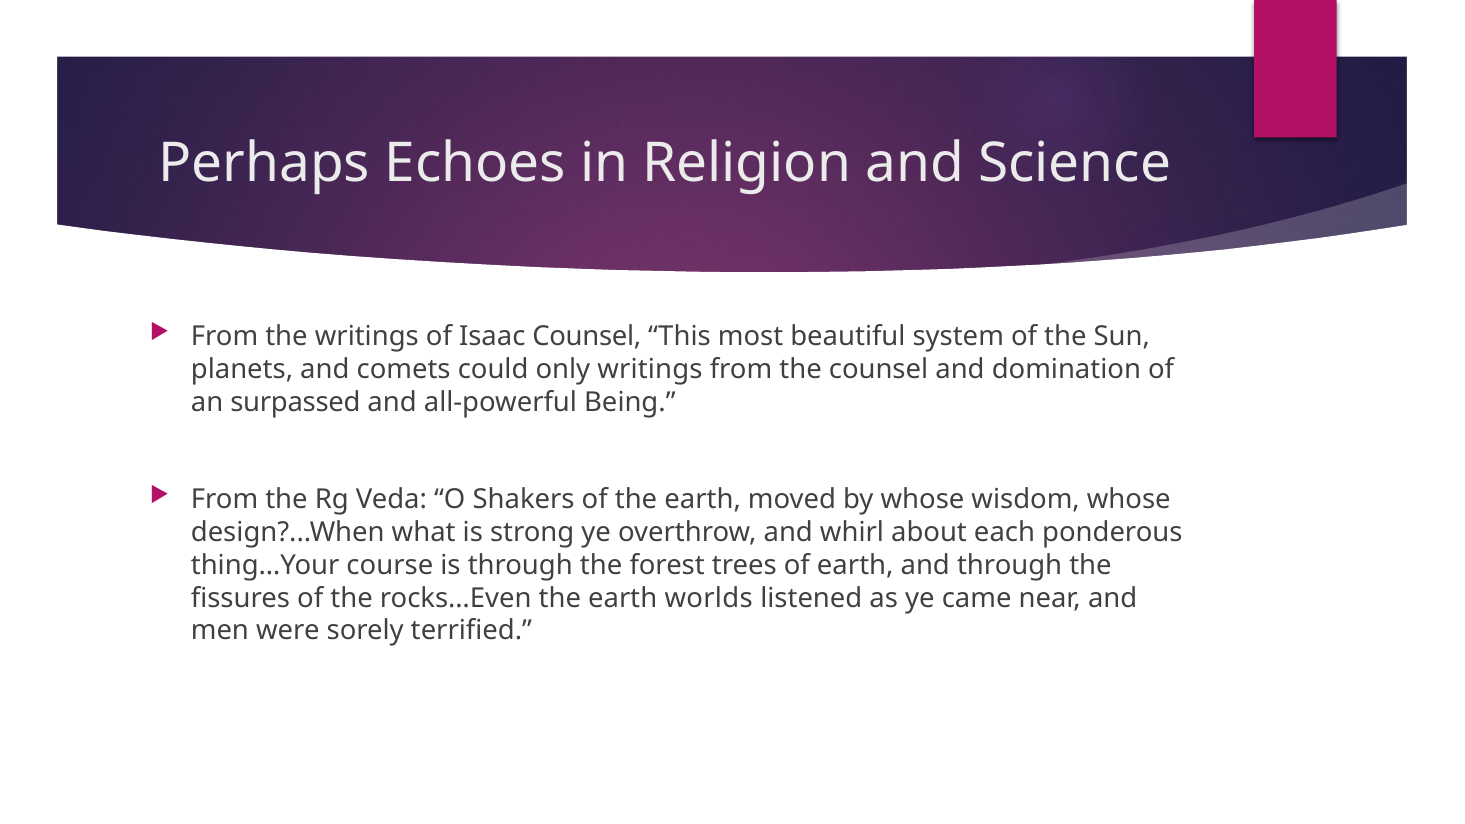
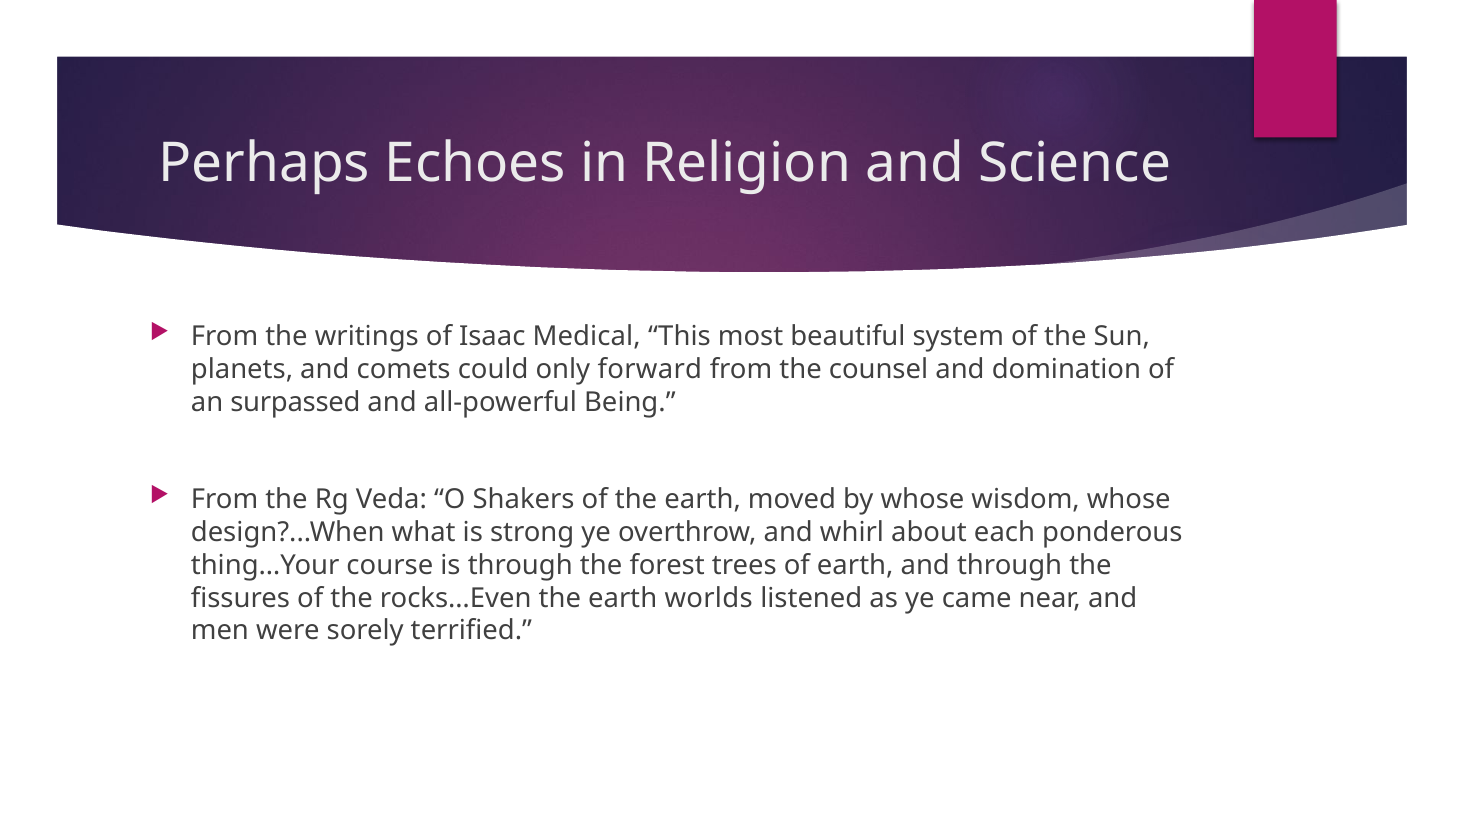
Isaac Counsel: Counsel -> Medical
only writings: writings -> forward
